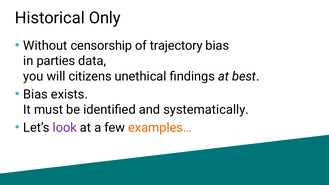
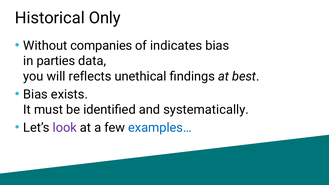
censorship: censorship -> companies
trajectory: trajectory -> indicates
citizens: citizens -> reflects
examples… colour: orange -> blue
